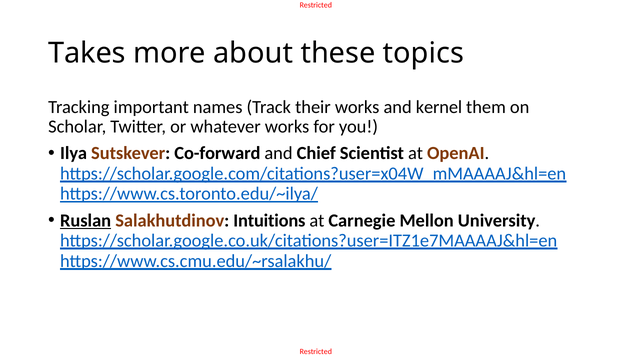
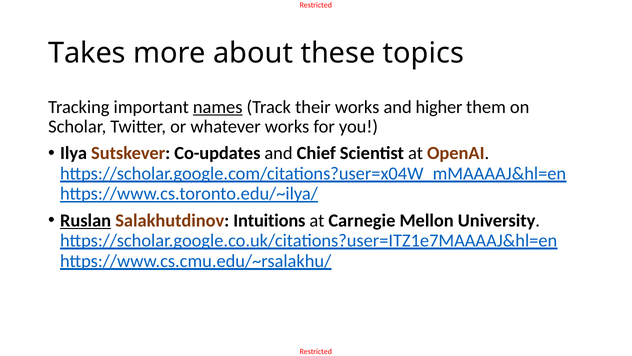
names underline: none -> present
kernel: kernel -> higher
Co-forward: Co-forward -> Co-updates
